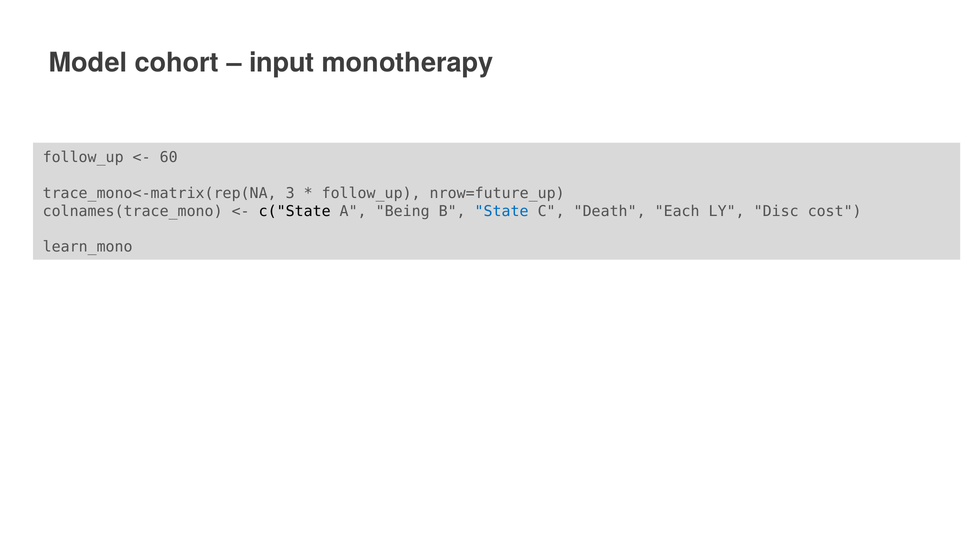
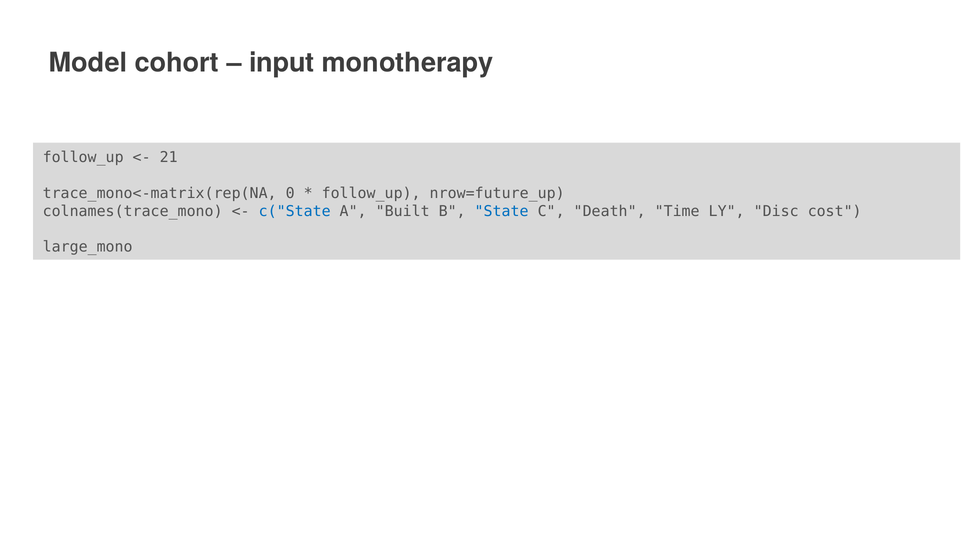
60: 60 -> 21
3: 3 -> 0
c("State colour: black -> blue
Being: Being -> Built
Each: Each -> Time
learn_mono: learn_mono -> large_mono
